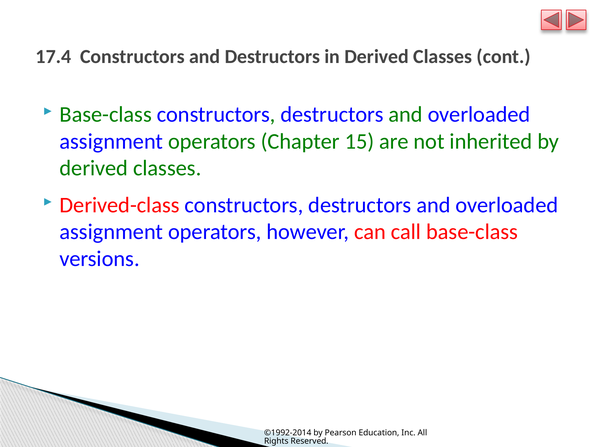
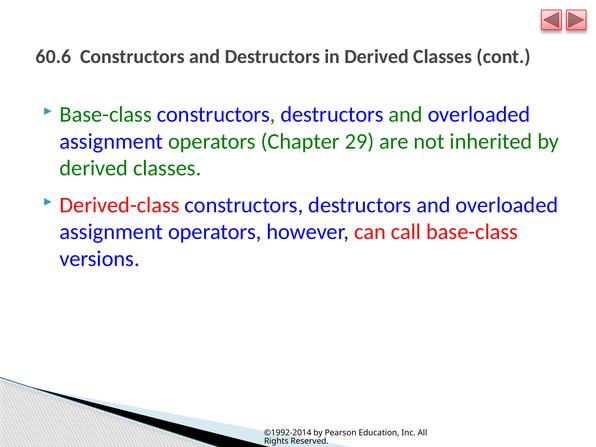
17.4: 17.4 -> 60.6
15: 15 -> 29
